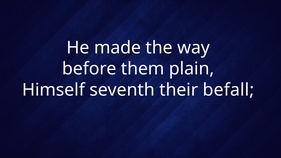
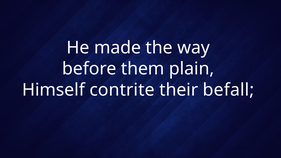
seventh: seventh -> contrite
